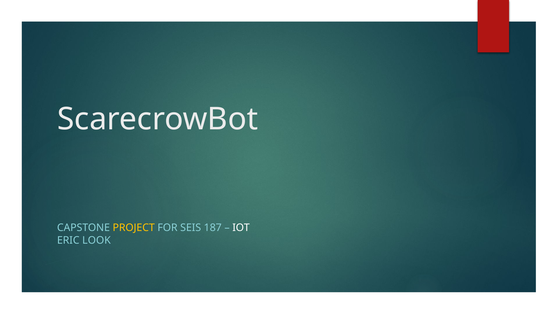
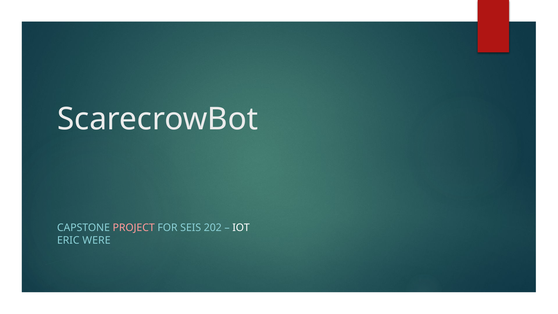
PROJECT colour: yellow -> pink
187: 187 -> 202
LOOK: LOOK -> WERE
